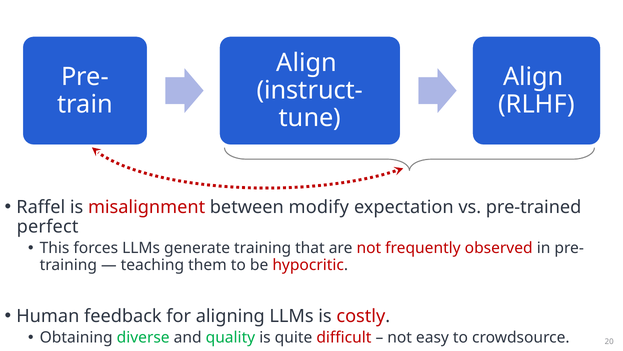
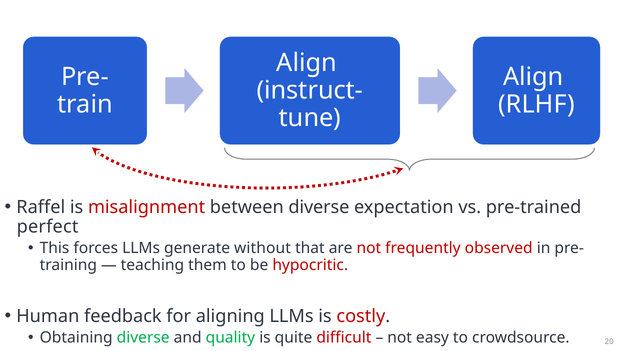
between modify: modify -> diverse
generate training: training -> without
